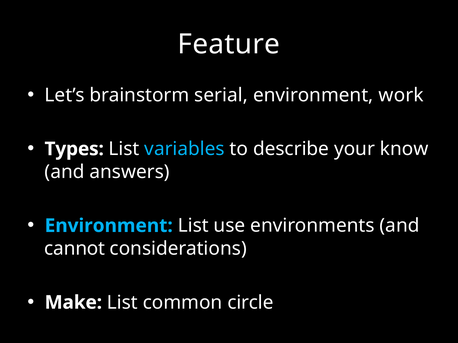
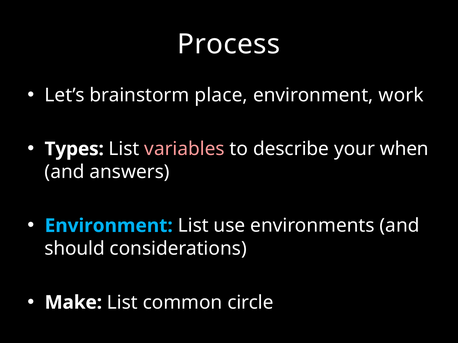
Feature: Feature -> Process
serial: serial -> place
variables colour: light blue -> pink
know: know -> when
cannot: cannot -> should
